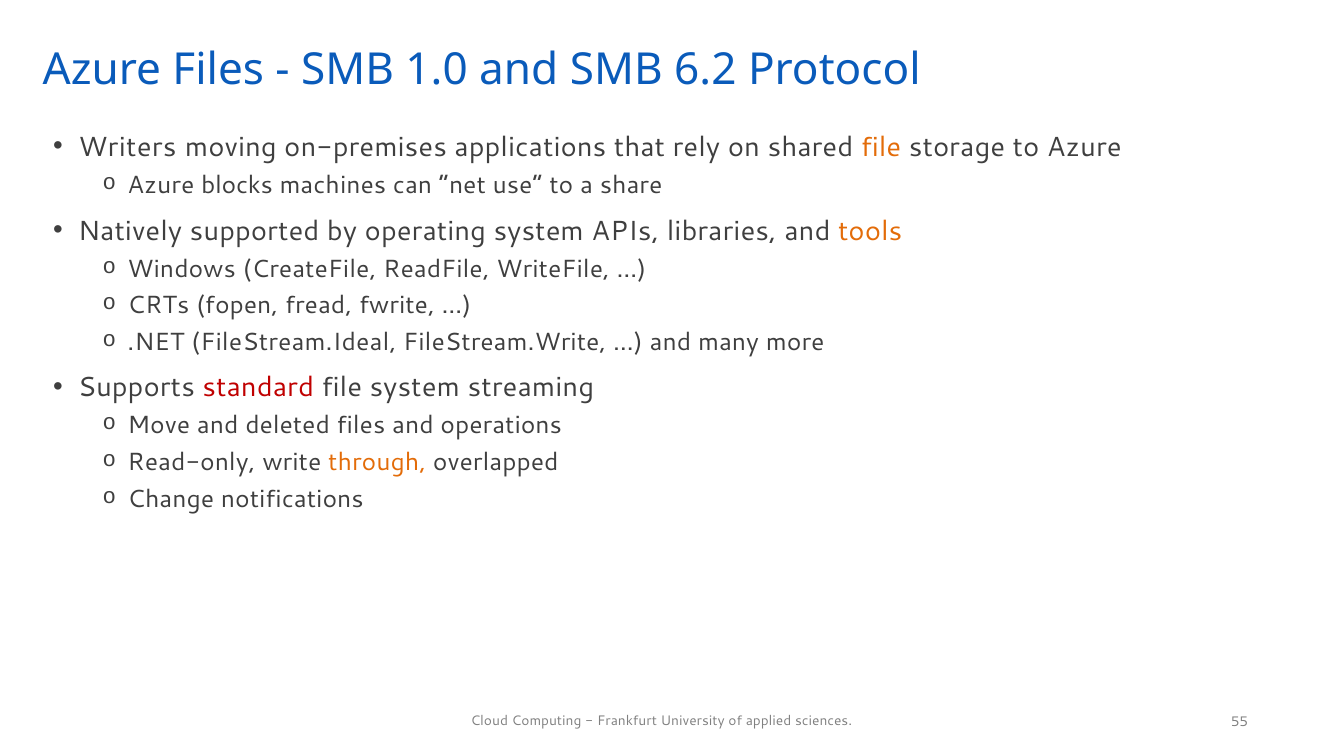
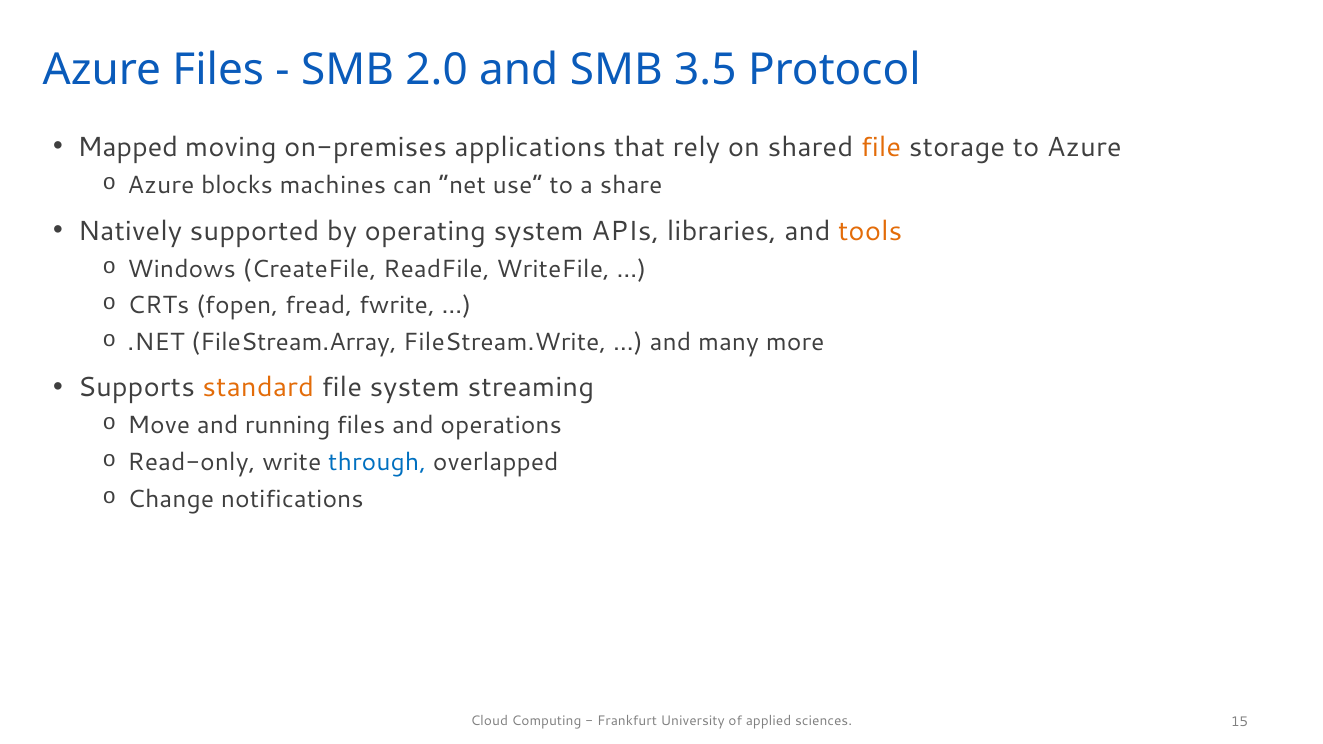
1.0: 1.0 -> 2.0
6.2: 6.2 -> 3.5
Writers: Writers -> Mapped
FileStream.Ideal: FileStream.Ideal -> FileStream.Array
standard colour: red -> orange
deleted: deleted -> running
through colour: orange -> blue
55: 55 -> 15
